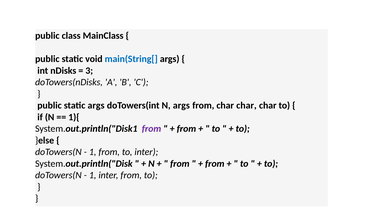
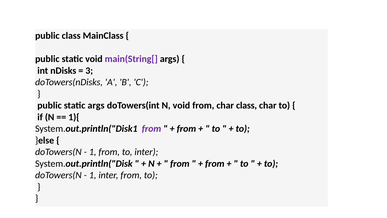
main(String[ colour: blue -> purple
N args: args -> void
from char char: char -> class
